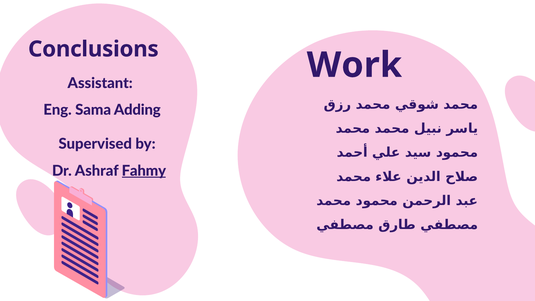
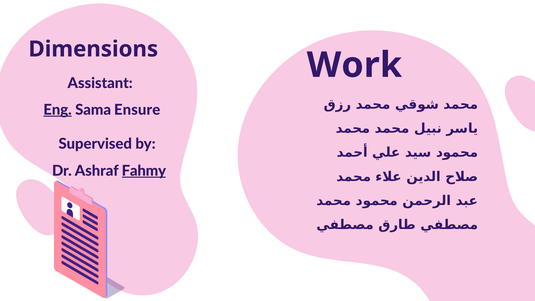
Conclusions: Conclusions -> Dimensions
Eng underline: none -> present
Adding: Adding -> Ensure
